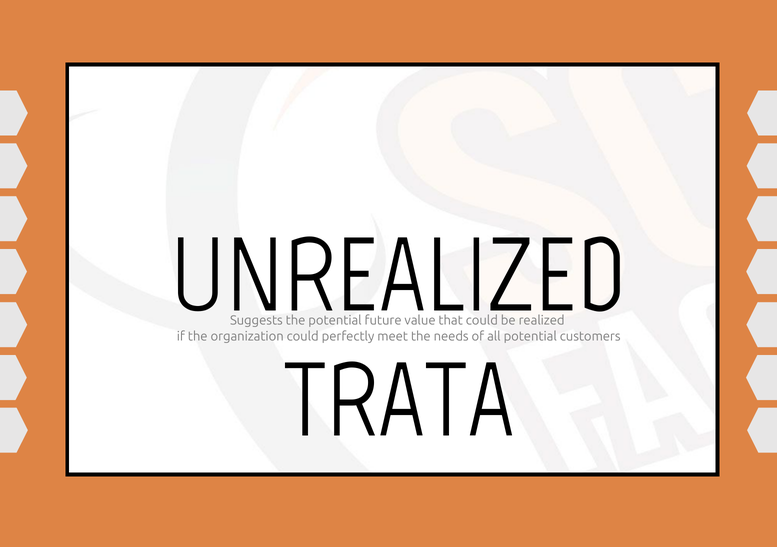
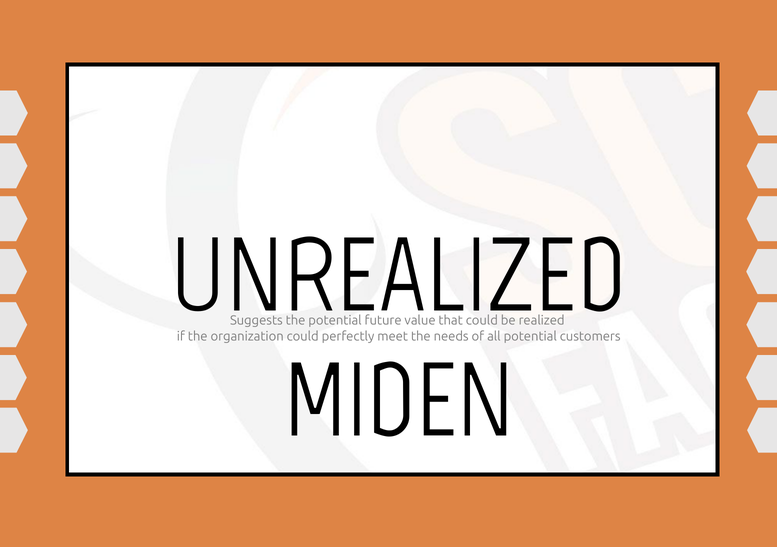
TRATA: TRATA -> MIDEN
